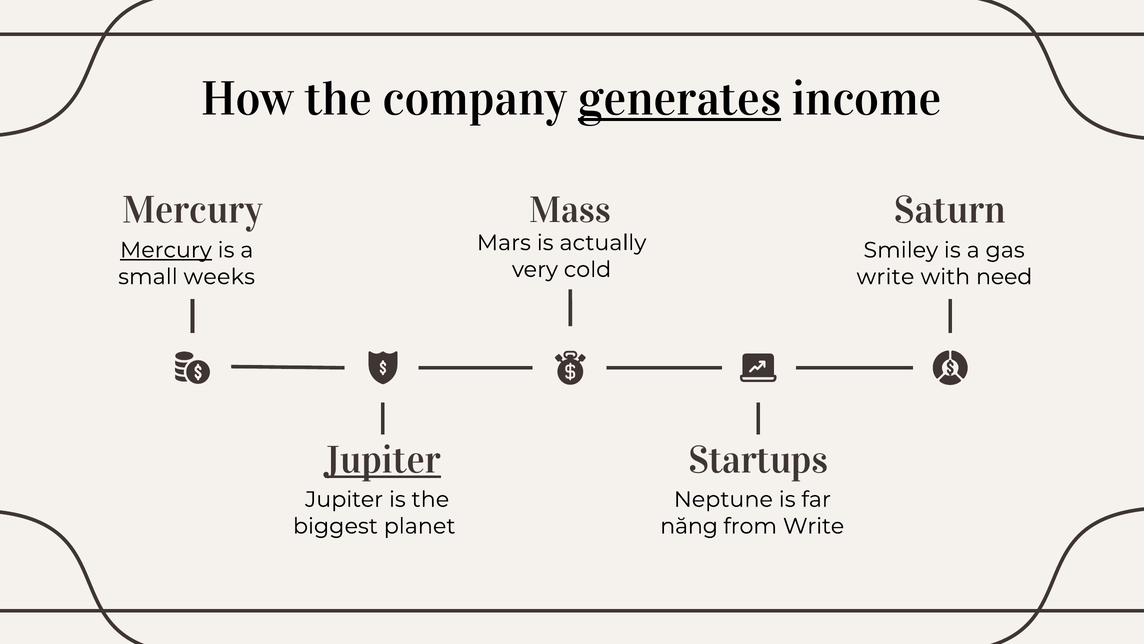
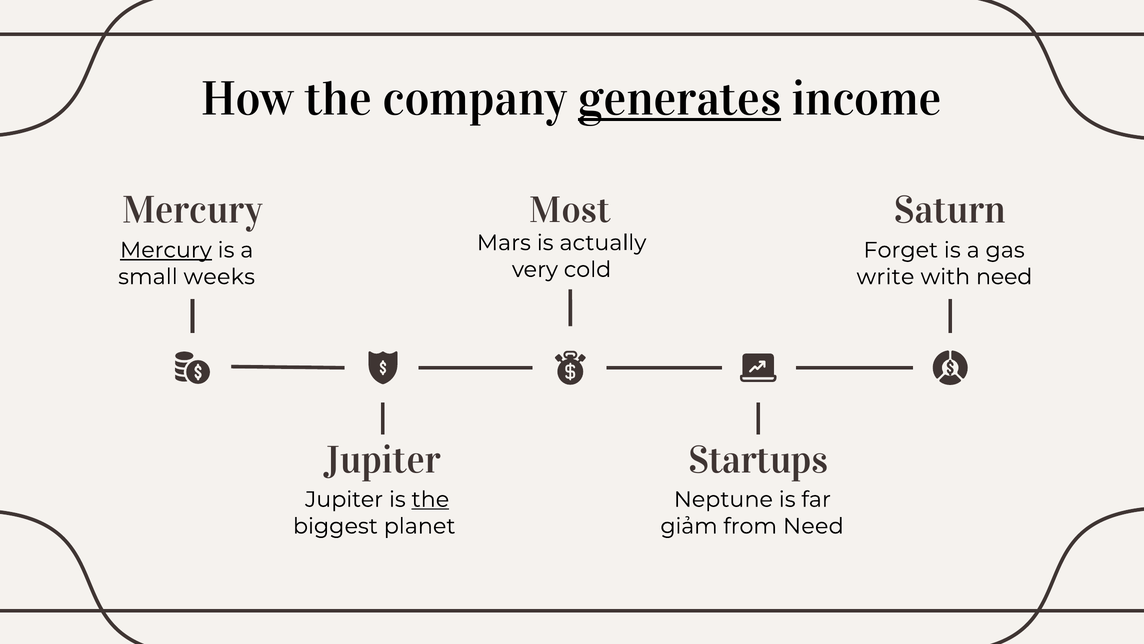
Mass: Mass -> Most
Smiley: Smiley -> Forget
Jupiter at (383, 460) underline: present -> none
the at (430, 499) underline: none -> present
năng: năng -> giảm
from Write: Write -> Need
